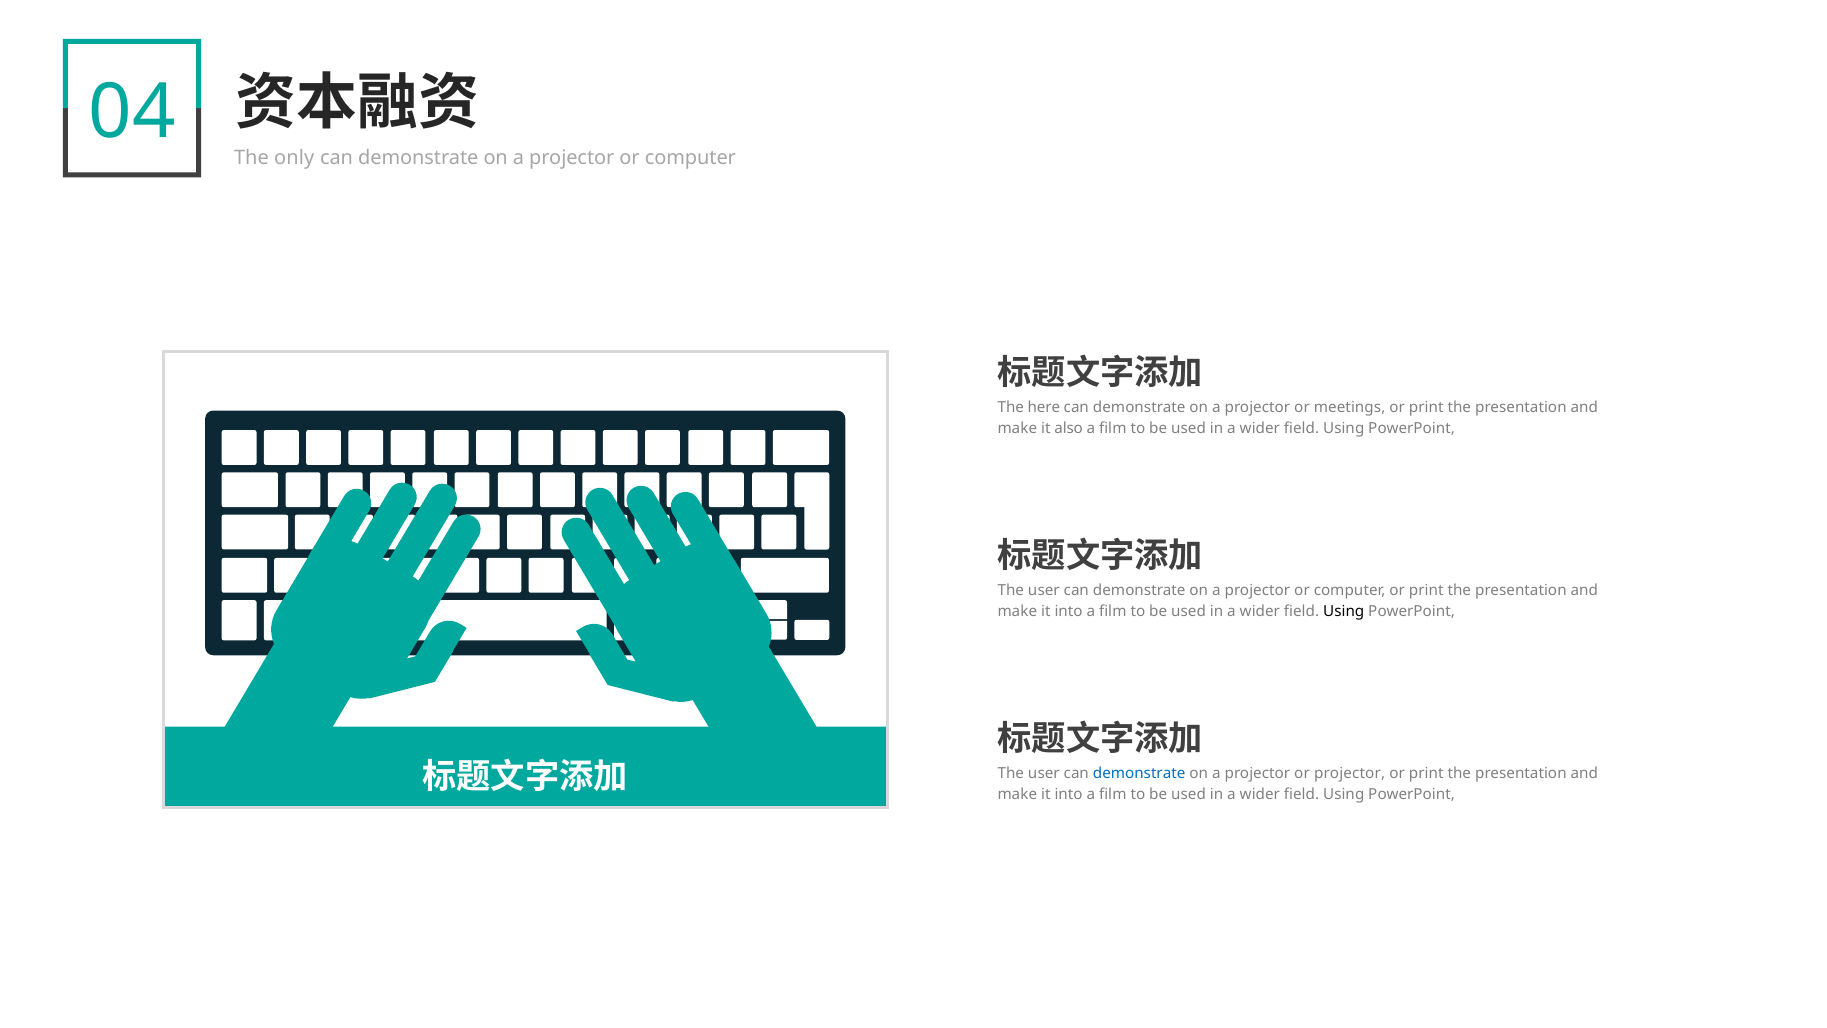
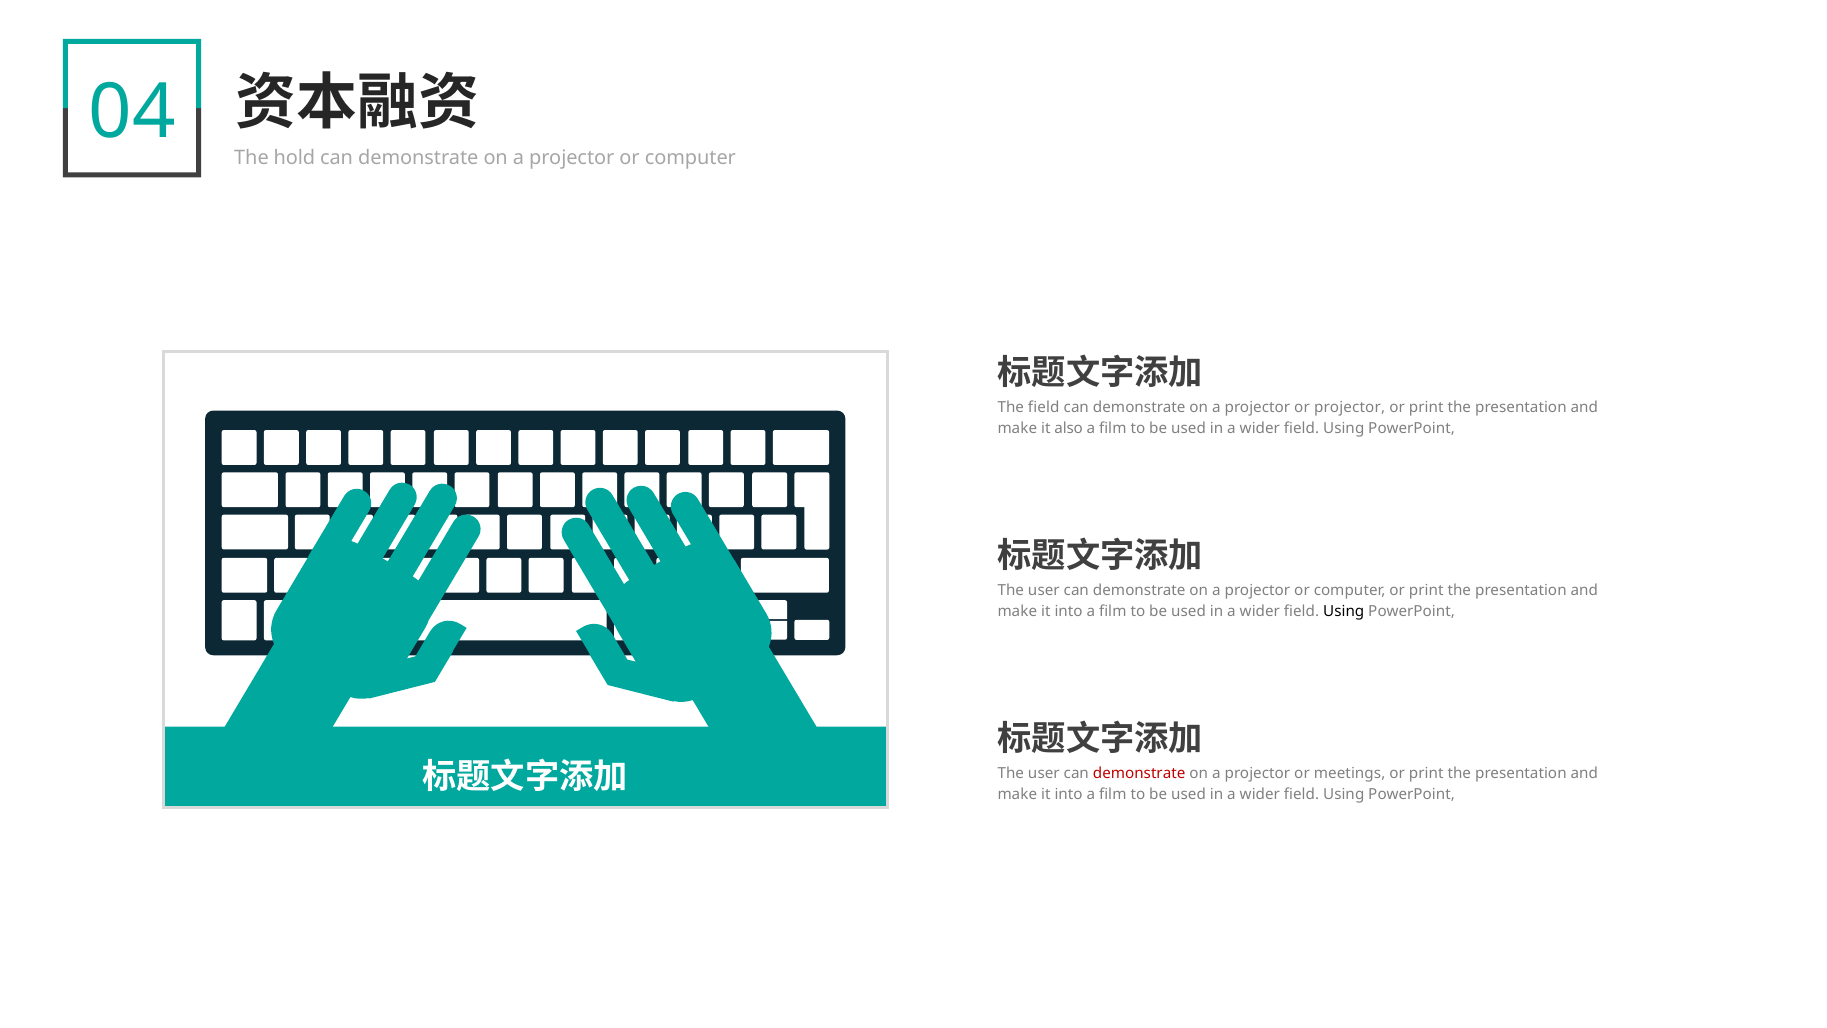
only: only -> hold
The here: here -> field
or meetings: meetings -> projector
demonstrate at (1139, 773) colour: blue -> red
or projector: projector -> meetings
